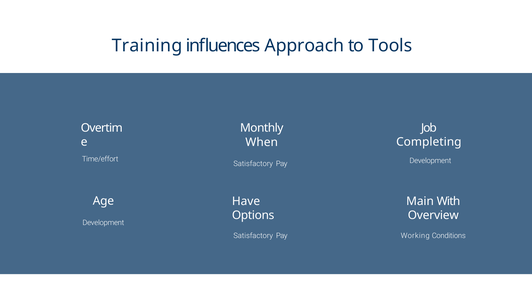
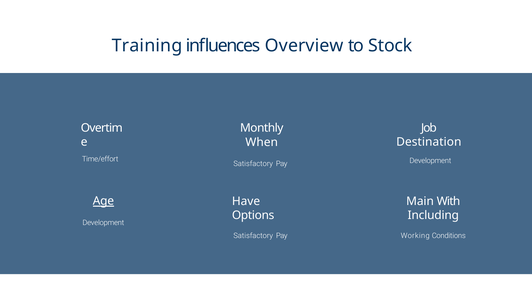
Approach: Approach -> Overview
Tools: Tools -> Stock
Completing: Completing -> Destination
Age underline: none -> present
Overview: Overview -> Including
